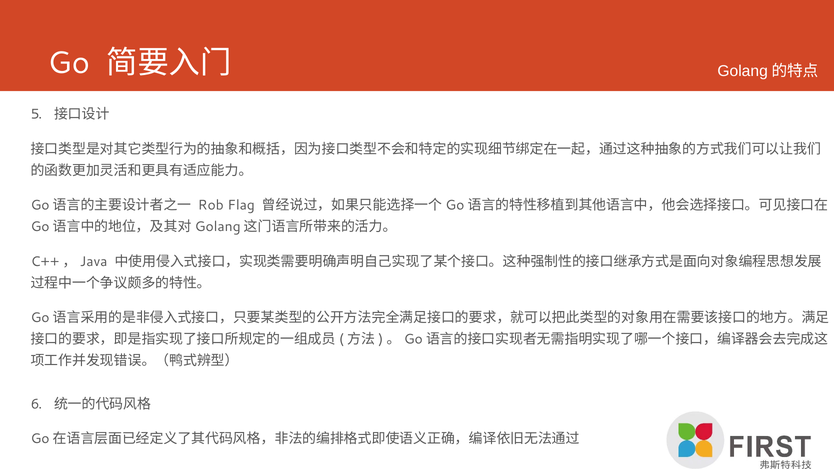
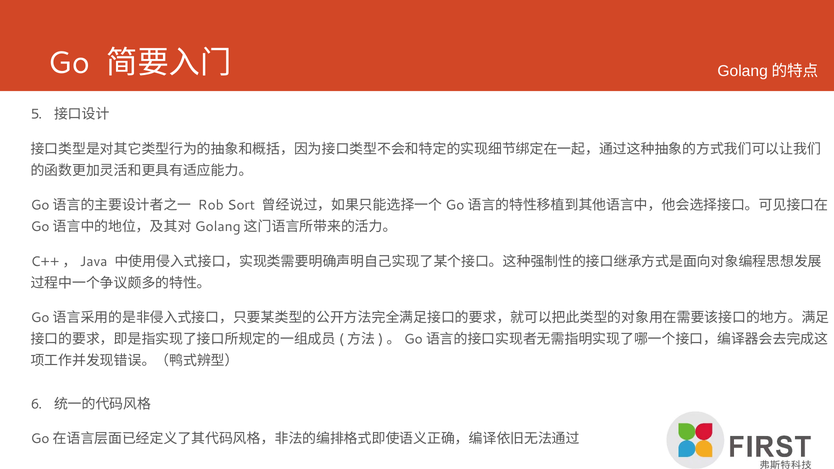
Flag: Flag -> Sort
